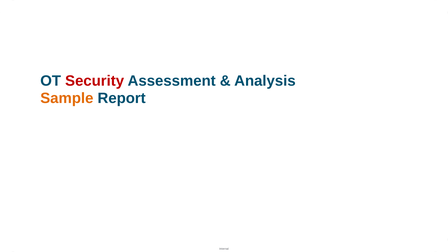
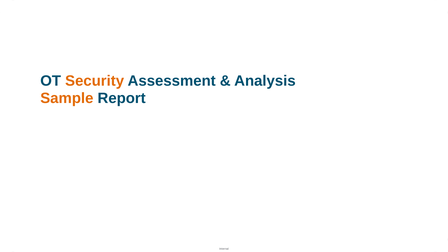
Security colour: red -> orange
